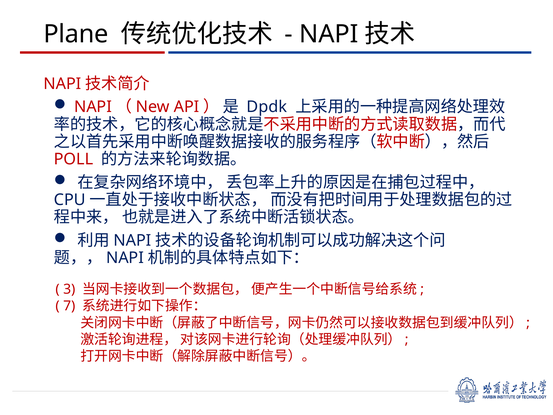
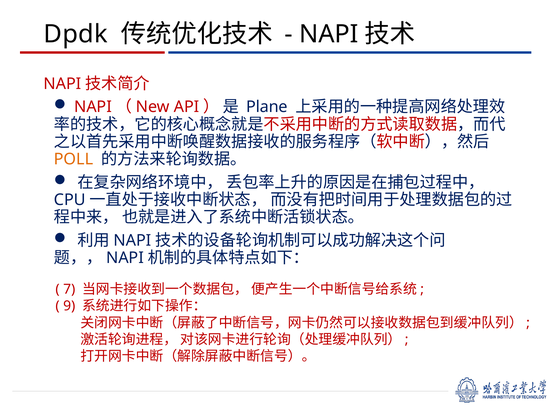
Plane: Plane -> Dpdk
Dpdk: Dpdk -> Plane
POLL colour: red -> orange
3: 3 -> 7
7: 7 -> 9
